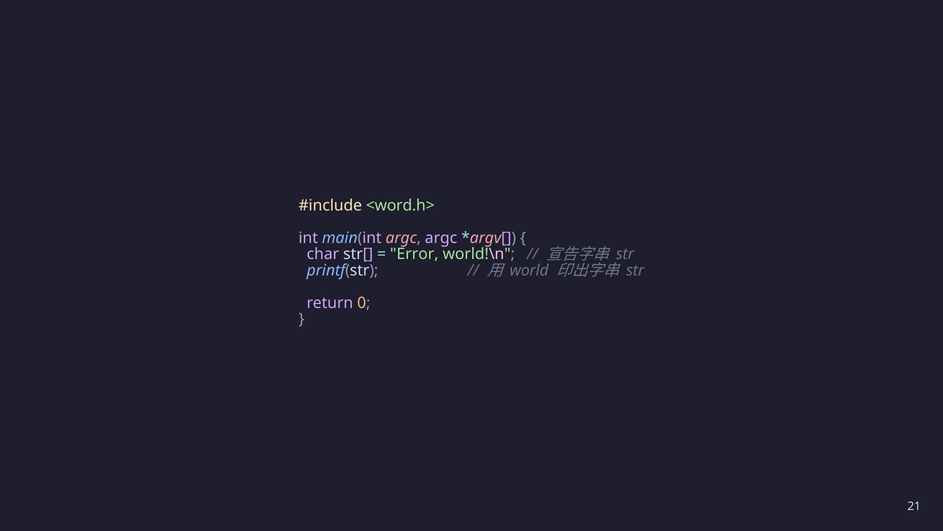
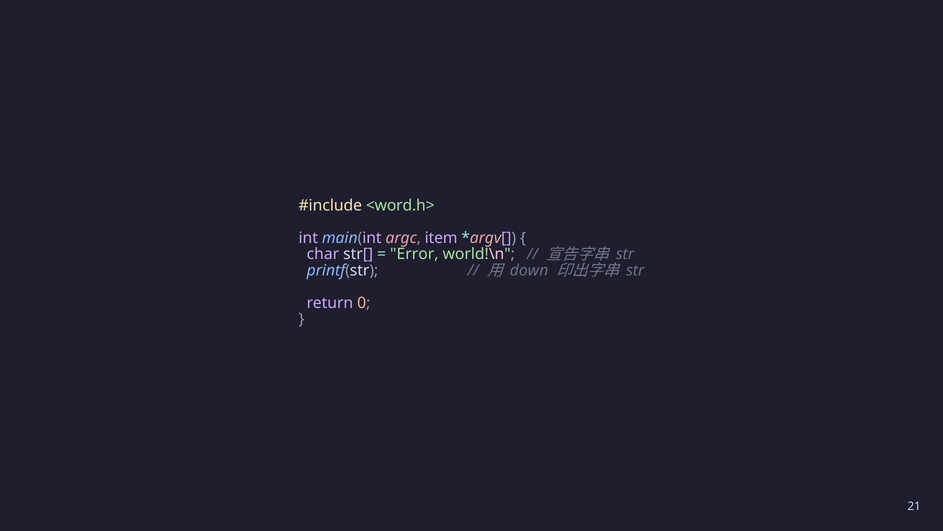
argc argc: argc -> item
world: world -> down
